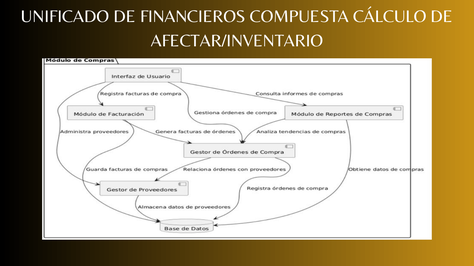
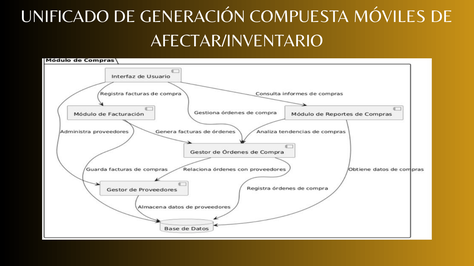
FINANCIEROS: FINANCIEROS -> GENERACIÓN
CÁLCULO: CÁLCULO -> MÓVILES
